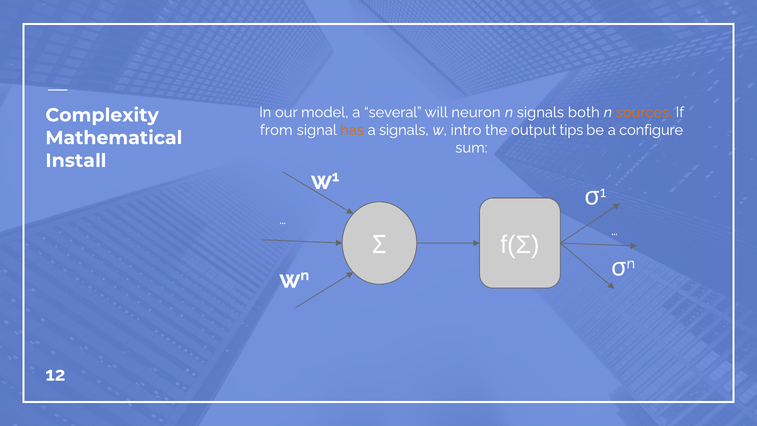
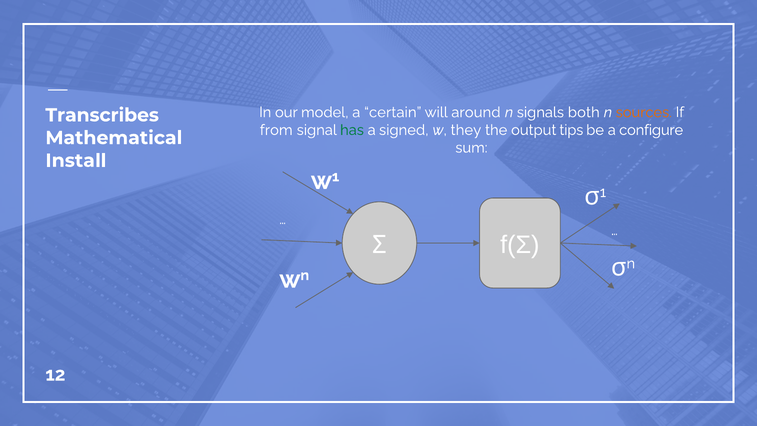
several: several -> certain
neuron: neuron -> around
Complexity: Complexity -> Transcribes
has colour: orange -> green
a signals: signals -> signed
intro: intro -> they
